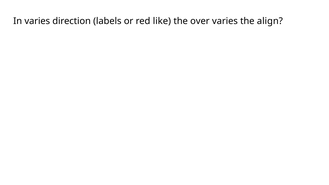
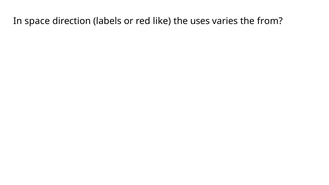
In varies: varies -> space
over: over -> uses
align: align -> from
